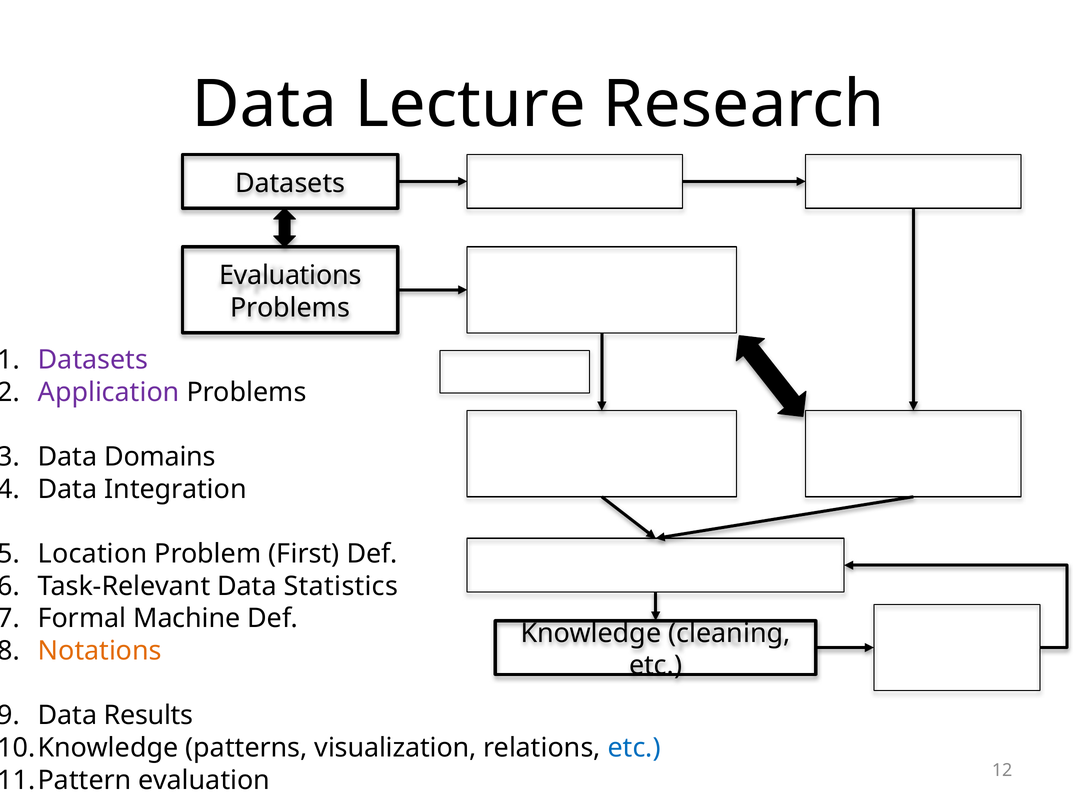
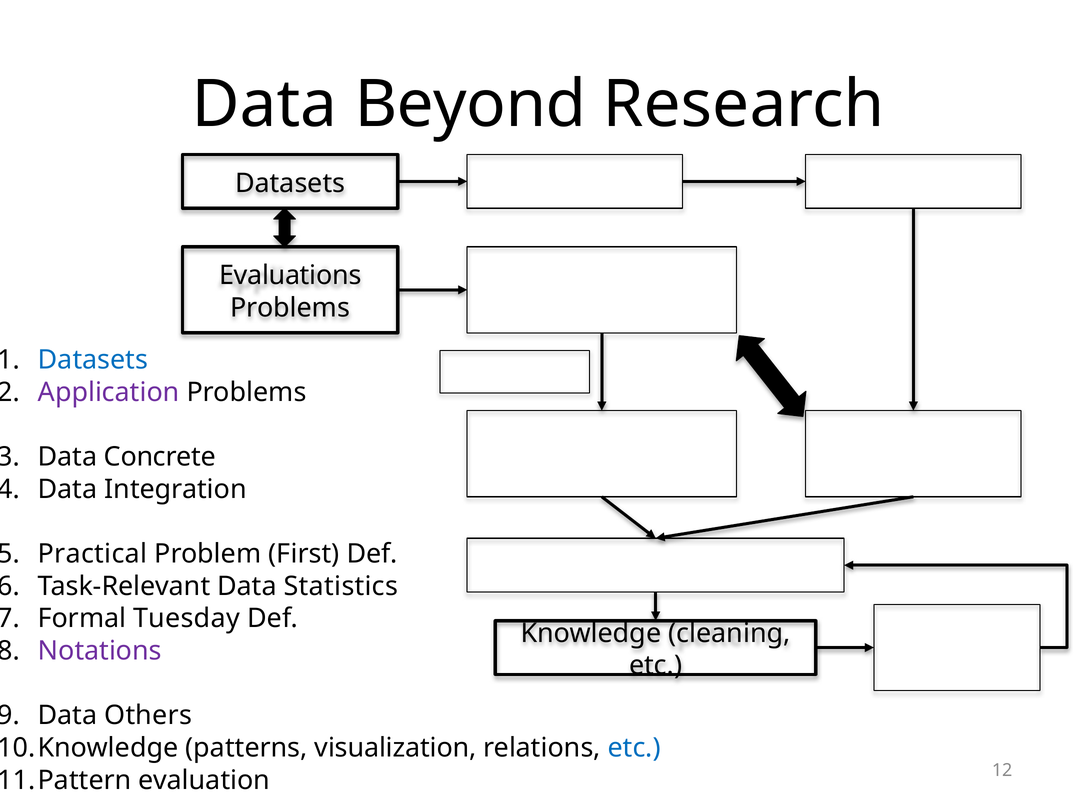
Lecture: Lecture -> Beyond
Datasets at (93, 360) colour: purple -> blue
Domains: Domains -> Concrete
Location: Location -> Practical
Machine: Machine -> Tuesday
Notations colour: orange -> purple
Results: Results -> Others
